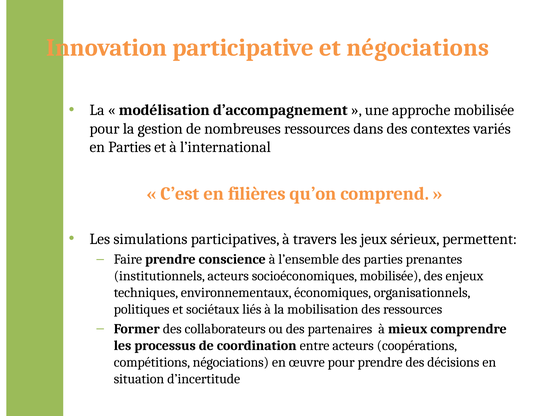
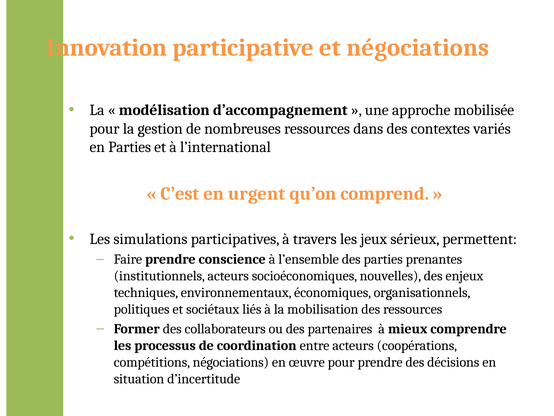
filières: filières -> urgent
socioéconomiques mobilisée: mobilisée -> nouvelles
